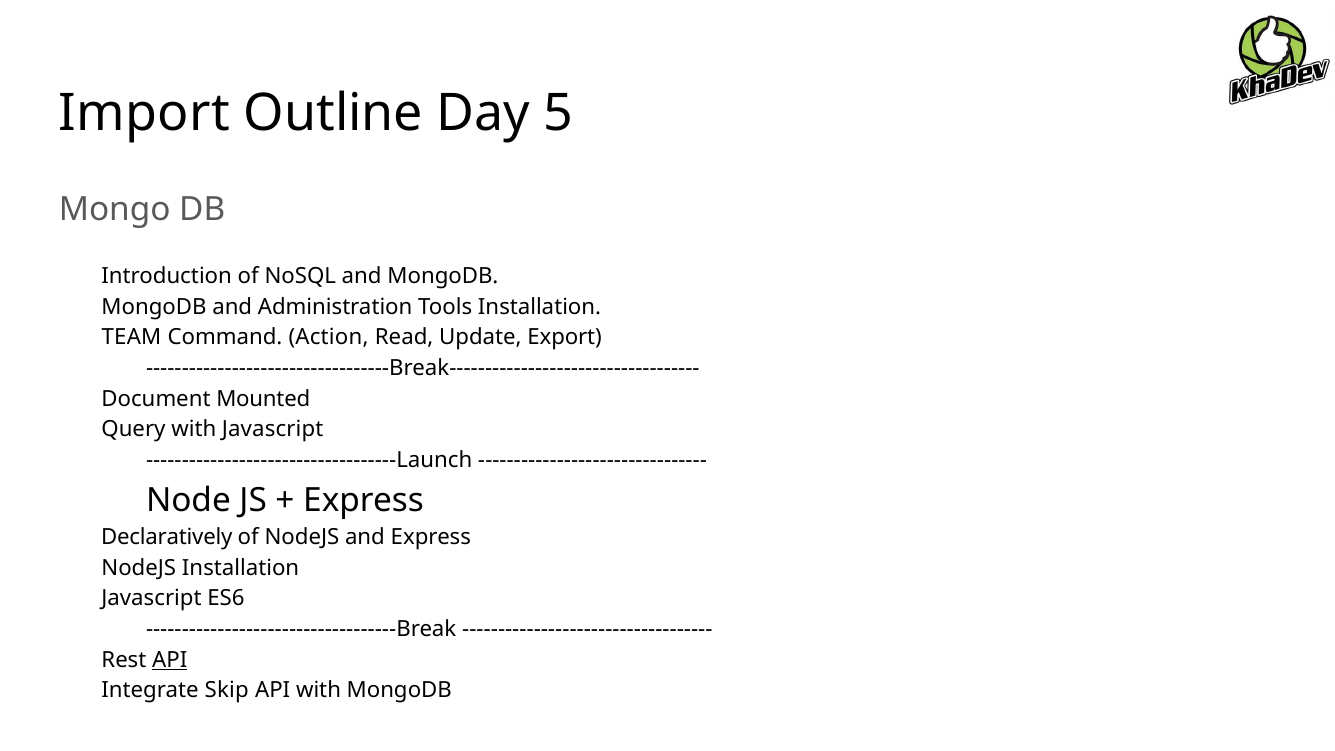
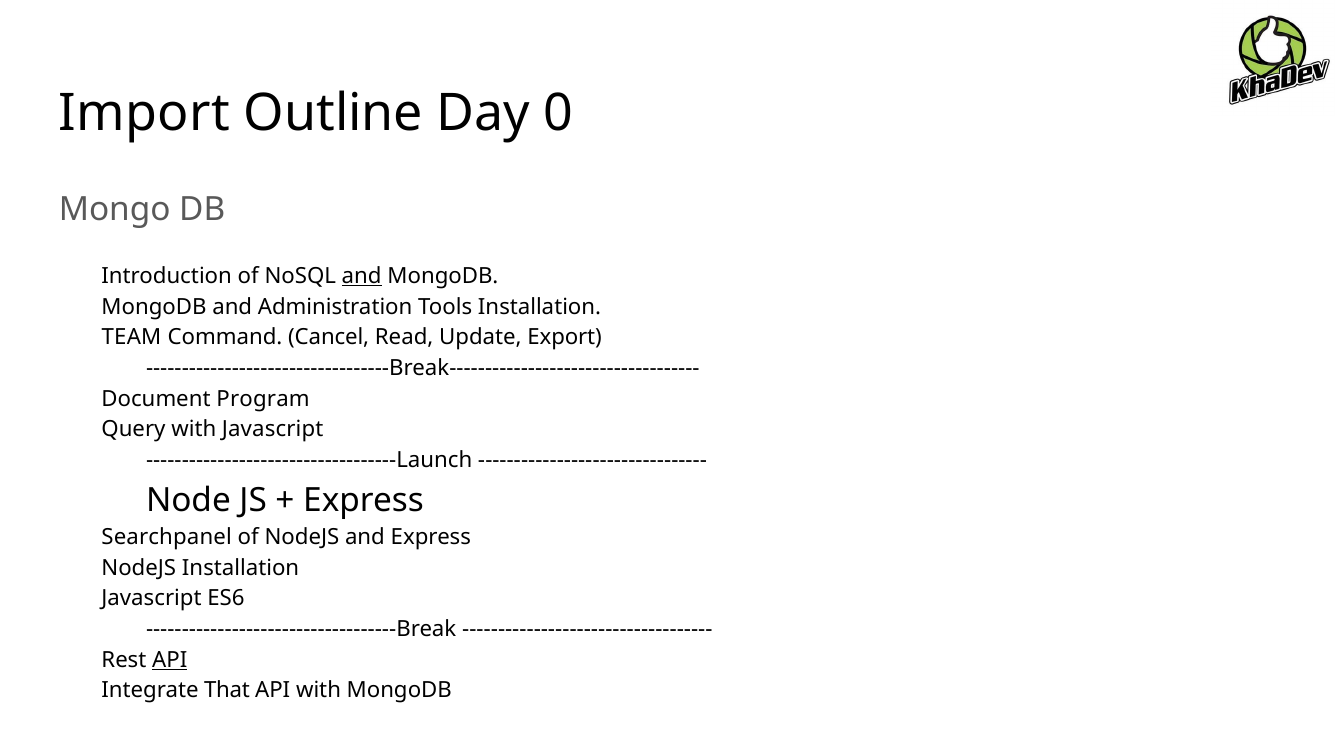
5: 5 -> 0
and at (362, 276) underline: none -> present
Action: Action -> Cancel
Mounted: Mounted -> Program
Declaratively: Declaratively -> Searchpanel
Skip: Skip -> That
